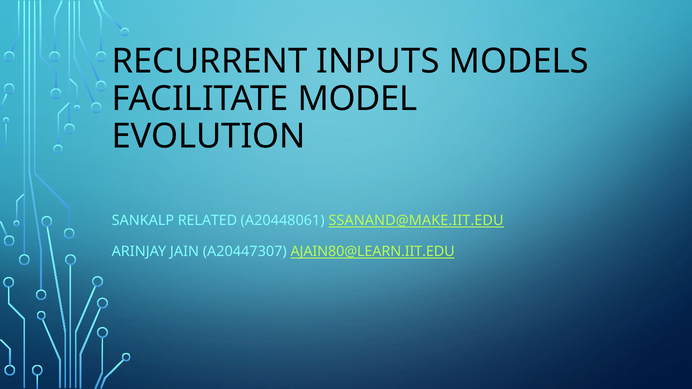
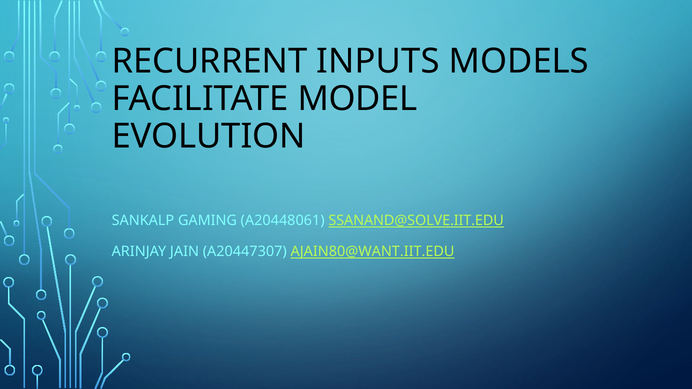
RELATED: RELATED -> GAMING
SSANAND@MAKE.IIT.EDU: SSANAND@MAKE.IIT.EDU -> SSANAND@SOLVE.IIT.EDU
AJAIN80@LEARN.IIT.EDU: AJAIN80@LEARN.IIT.EDU -> AJAIN80@WANT.IIT.EDU
